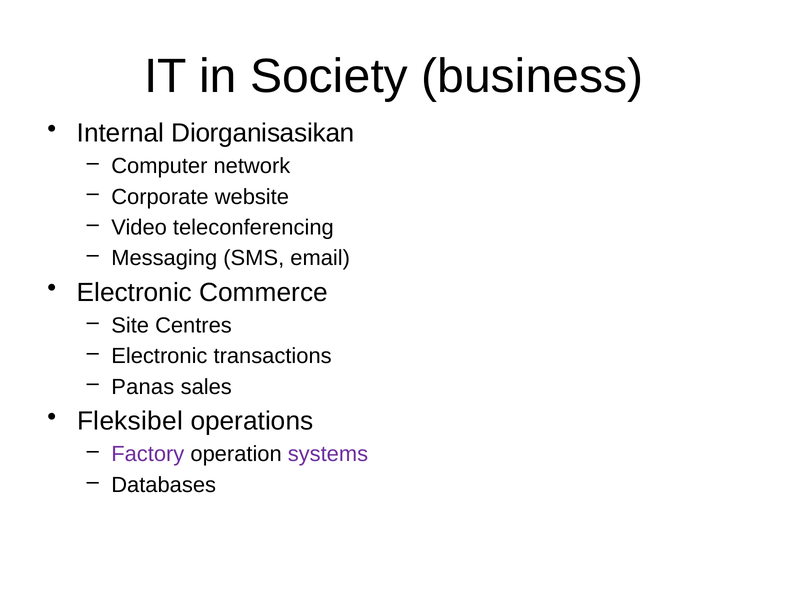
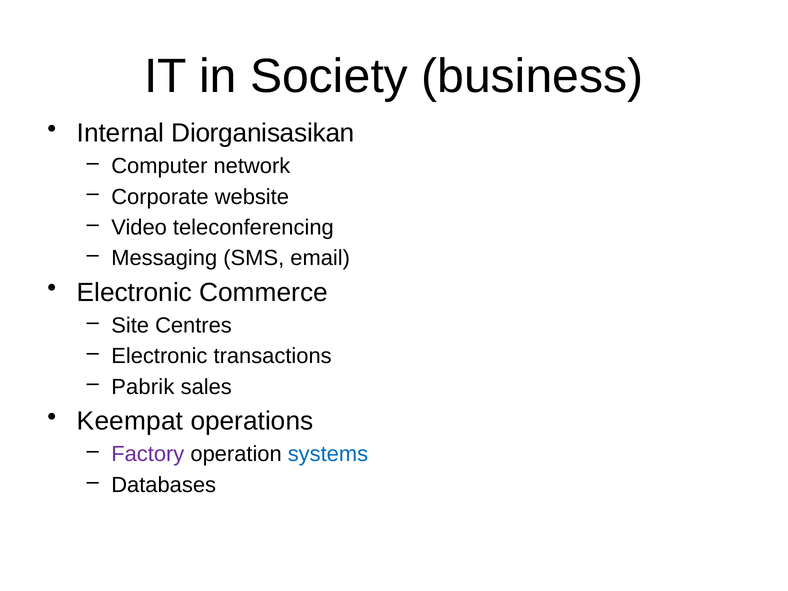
Panas: Panas -> Pabrik
Fleksibel: Fleksibel -> Keempat
systems colour: purple -> blue
